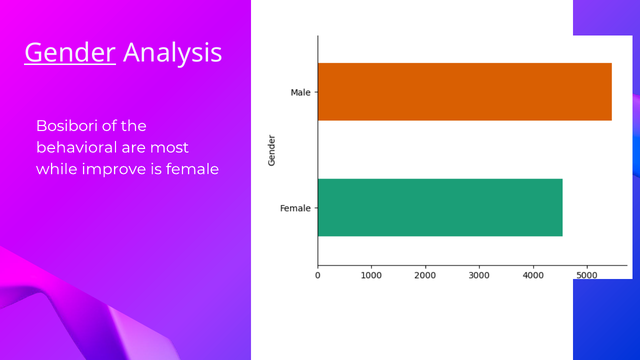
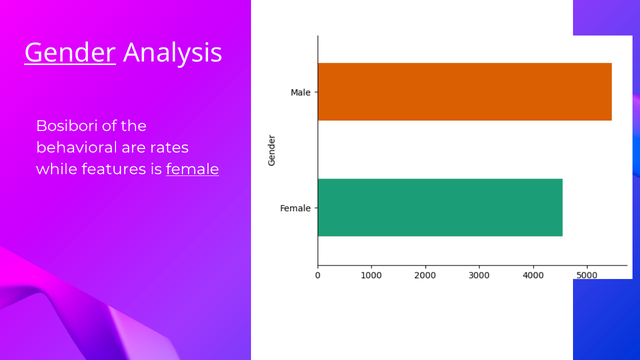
most: most -> rates
improve: improve -> features
female underline: none -> present
